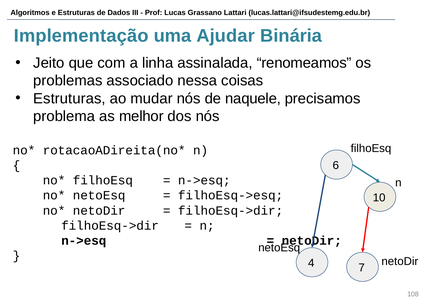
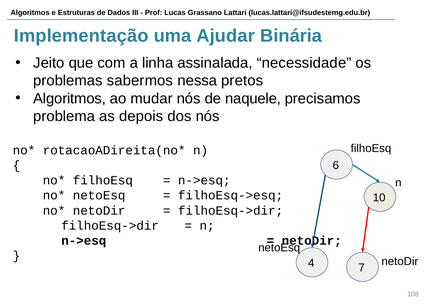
renomeamos: renomeamos -> necessidade
associado: associado -> sabermos
coisas: coisas -> pretos
Estruturas at (69, 99): Estruturas -> Algoritmos
melhor: melhor -> depois
